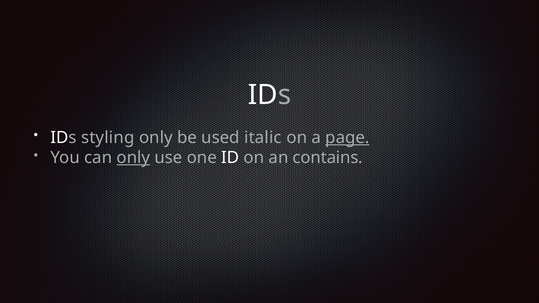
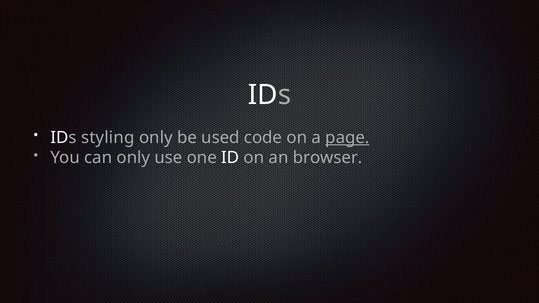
italic: italic -> code
only at (133, 158) underline: present -> none
contains: contains -> browser
